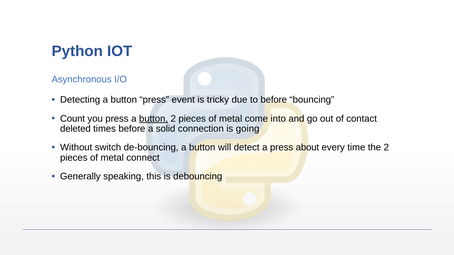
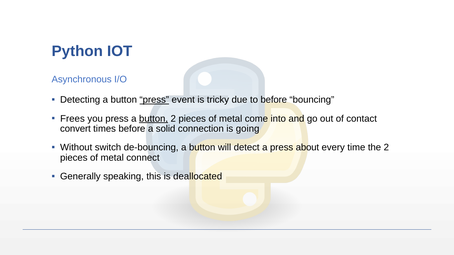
press at (154, 100) underline: none -> present
Count: Count -> Frees
deleted: deleted -> convert
debouncing: debouncing -> deallocated
